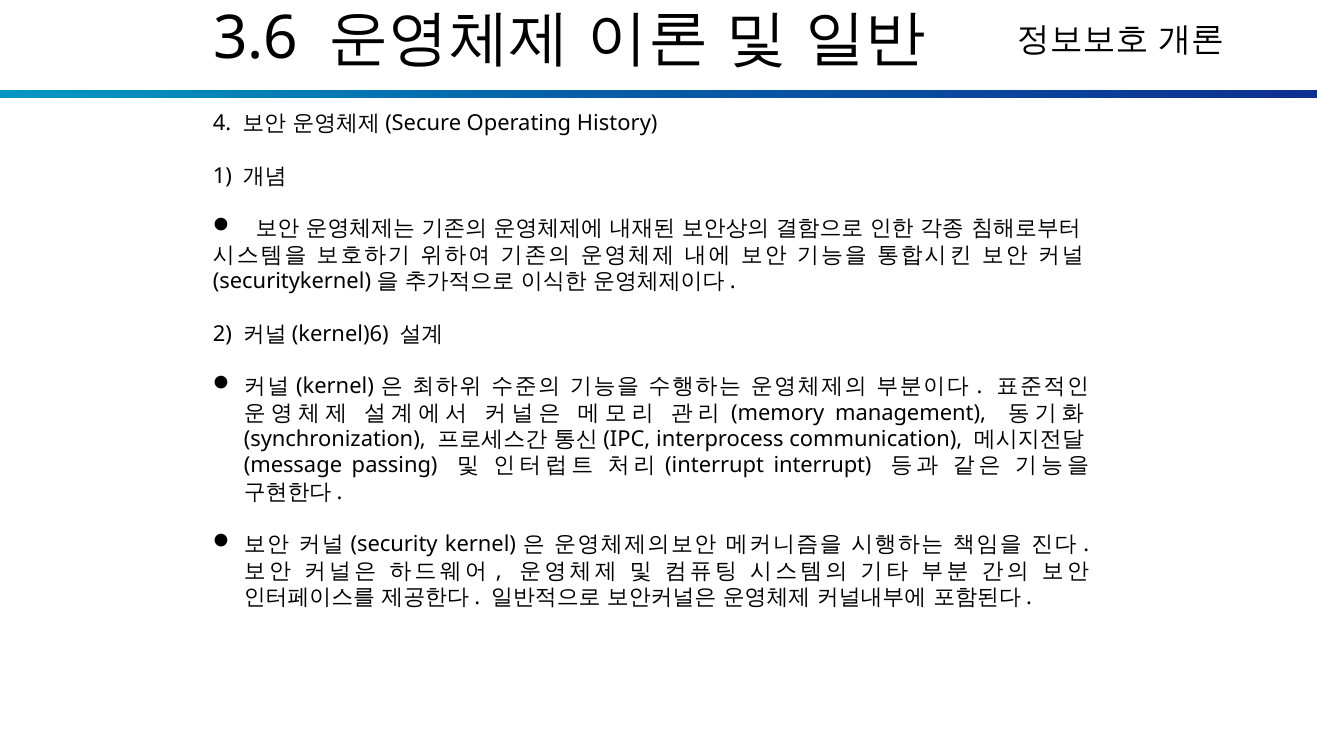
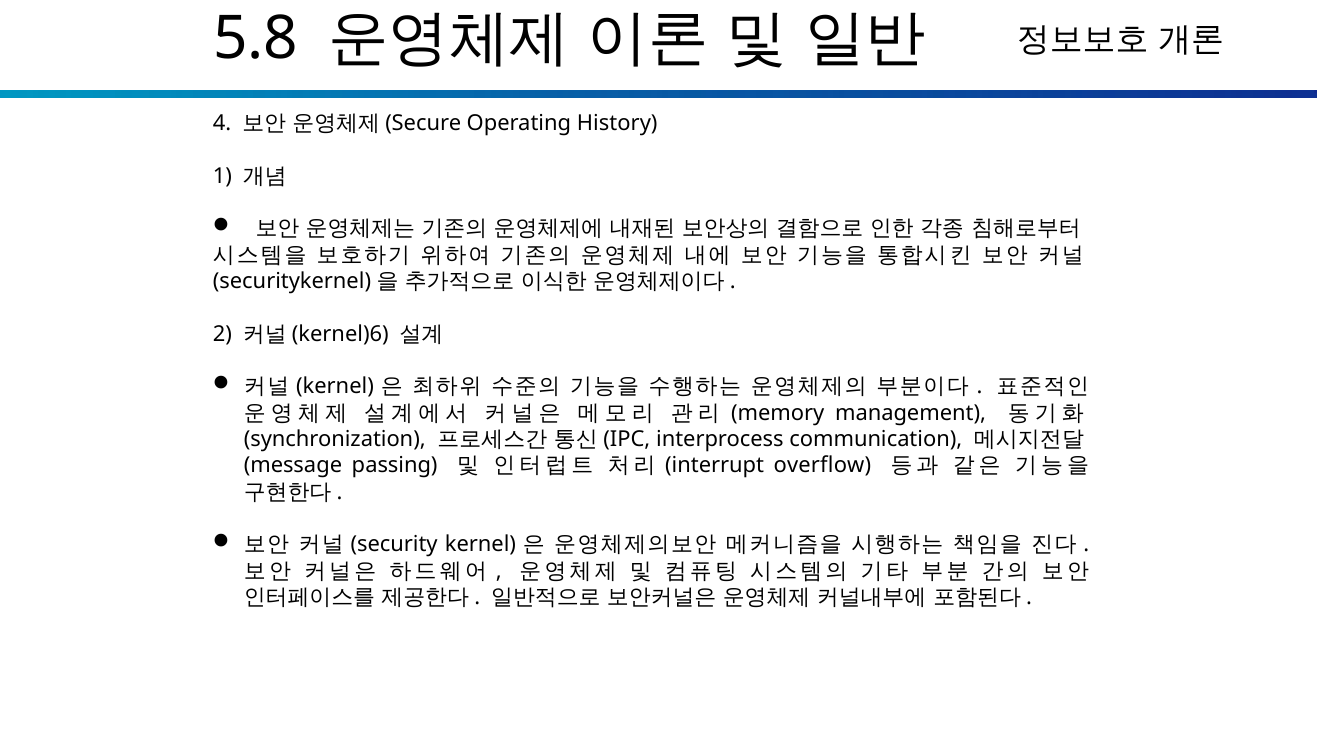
3.6: 3.6 -> 5.8
interrupt at (823, 465): interrupt -> overflow
